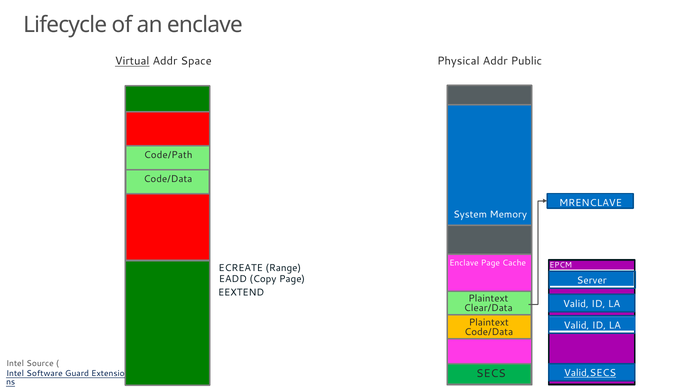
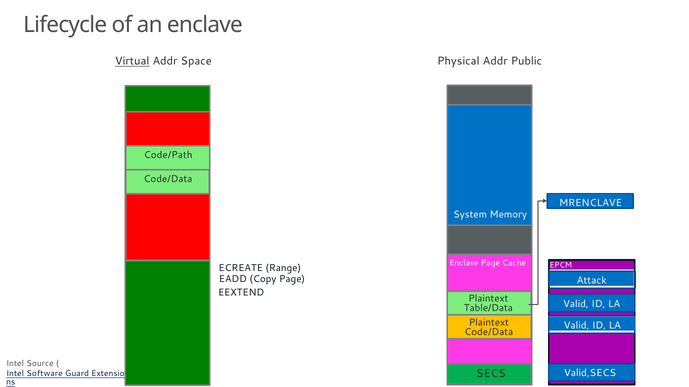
Server: Server -> Attack
Clear/Data: Clear/Data -> Table/Data
Valid,SECS underline: present -> none
